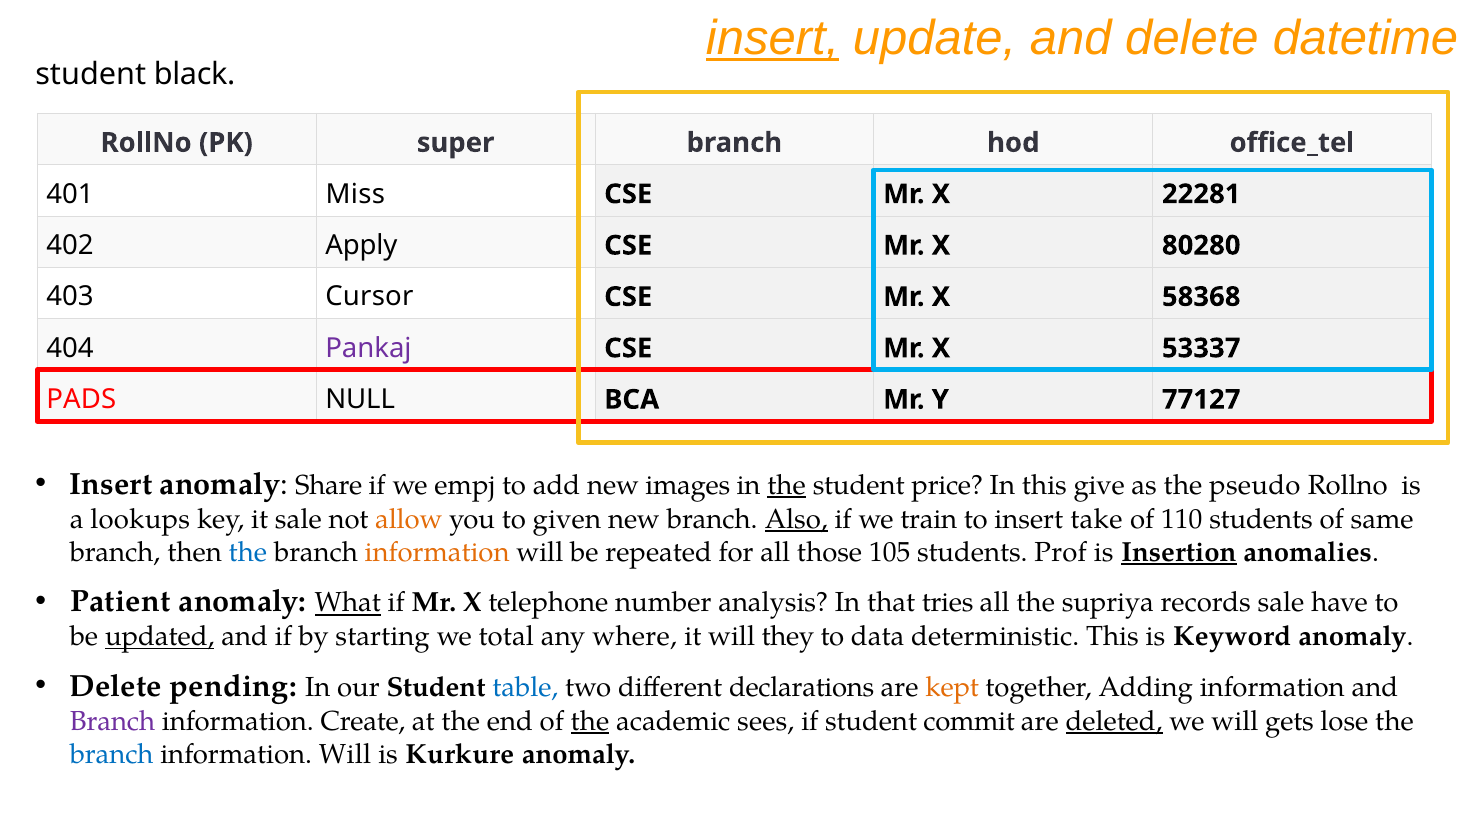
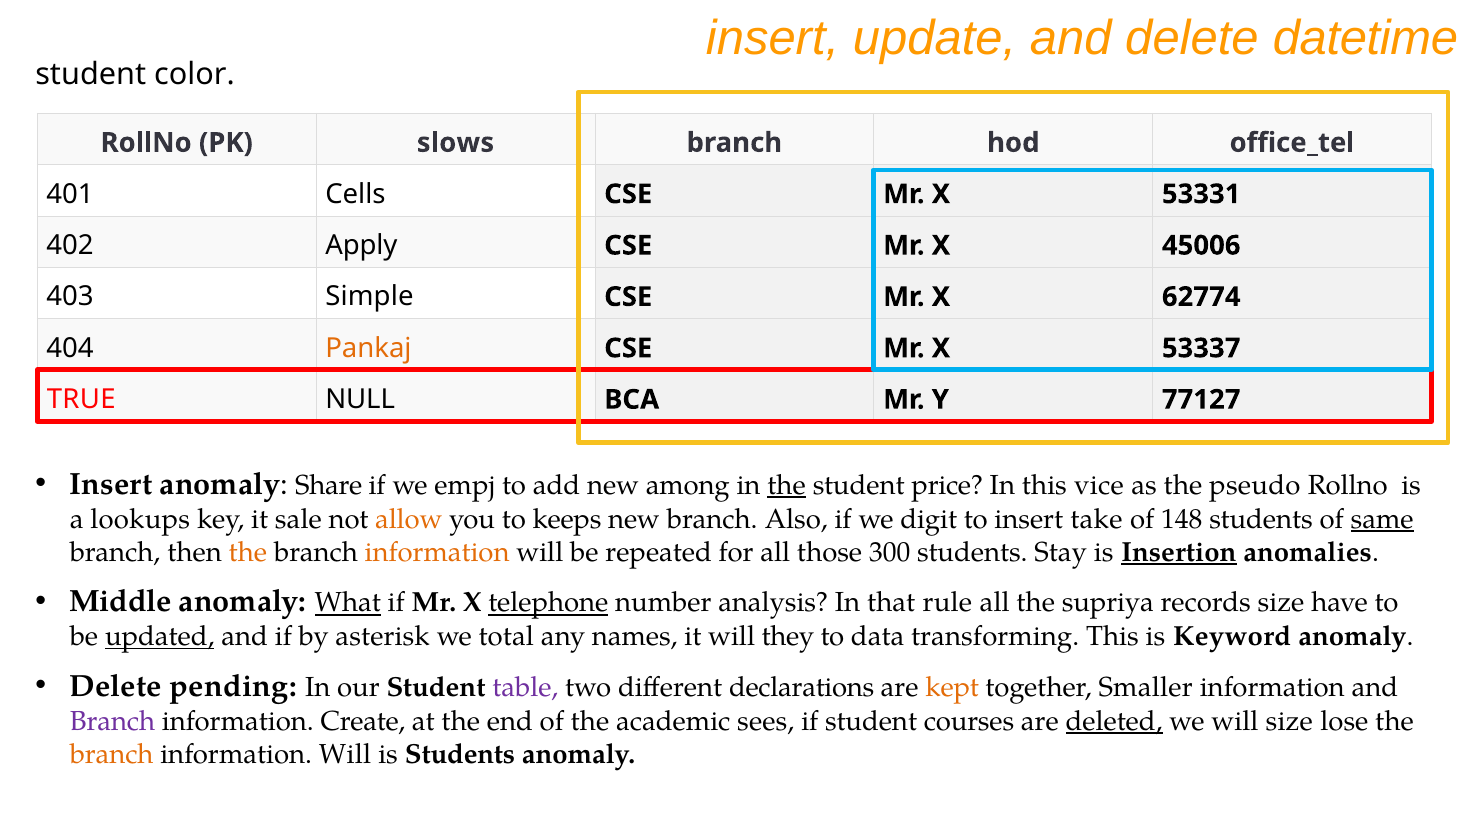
insert at (773, 38) underline: present -> none
black: black -> color
super: super -> slows
Miss: Miss -> Cells
22281: 22281 -> 53331
80280: 80280 -> 45006
Cursor: Cursor -> Simple
58368: 58368 -> 62774
Pankaj colour: purple -> orange
PADS: PADS -> TRUE
images: images -> among
give: give -> vice
given: given -> keeps
Also underline: present -> none
train: train -> digit
110: 110 -> 148
same underline: none -> present
the at (248, 552) colour: blue -> orange
105: 105 -> 300
Prof: Prof -> Stay
Patient: Patient -> Middle
telephone underline: none -> present
tries: tries -> rule
records sale: sale -> size
starting: starting -> asterisk
where: where -> names
deterministic: deterministic -> transforming
table colour: blue -> purple
Adding: Adding -> Smaller
the at (590, 721) underline: present -> none
commit: commit -> courses
will gets: gets -> size
branch at (112, 754) colour: blue -> orange
is Kurkure: Kurkure -> Students
